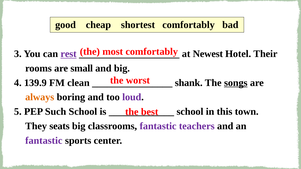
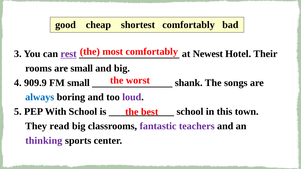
139.9: 139.9 -> 909.9
FM clean: clean -> small
songs underline: present -> none
always colour: orange -> blue
Such: Such -> With
seats: seats -> read
fantastic at (44, 141): fantastic -> thinking
